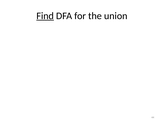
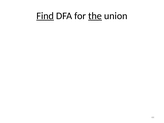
the underline: none -> present
